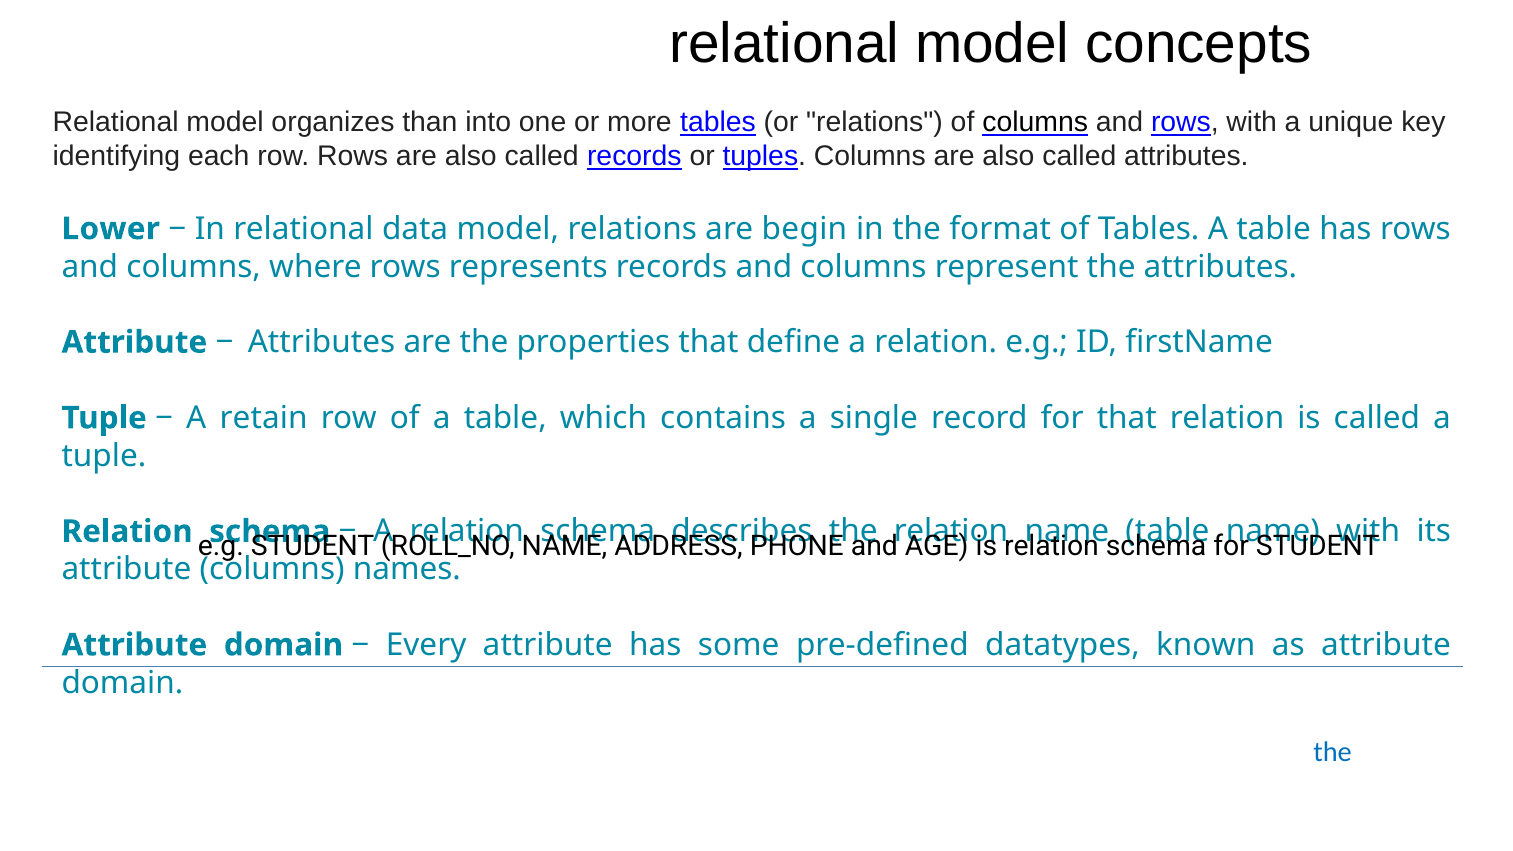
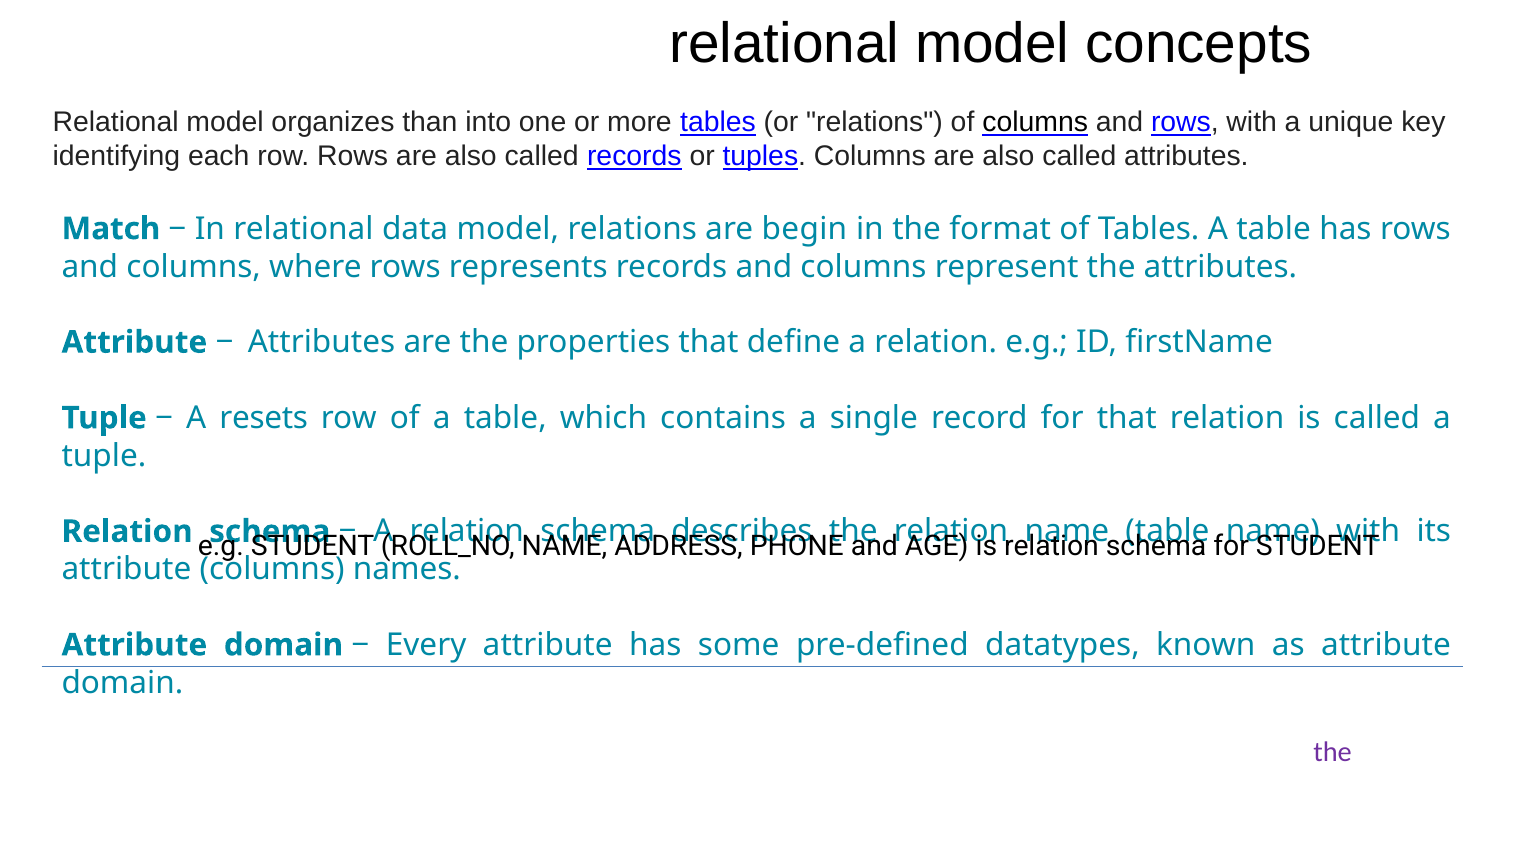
Lower: Lower -> Match
retain: retain -> resets
the at (1333, 753) colour: blue -> purple
